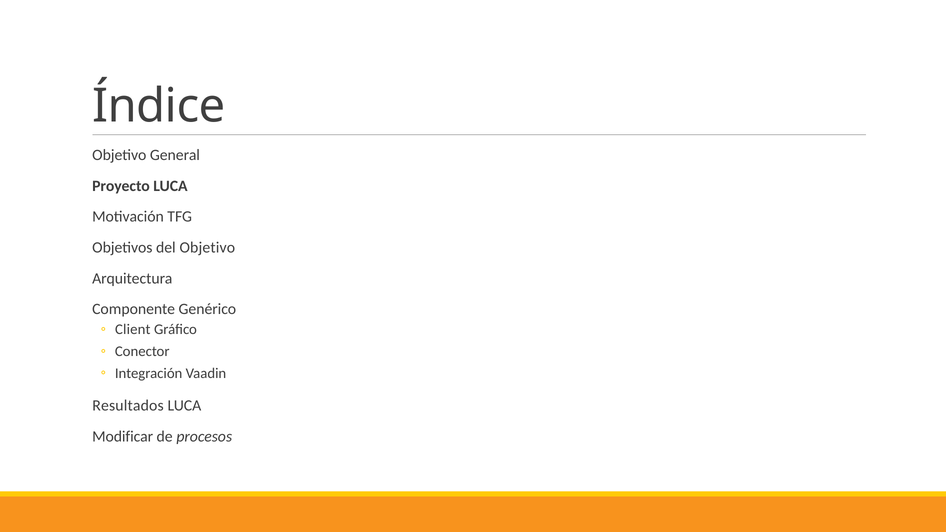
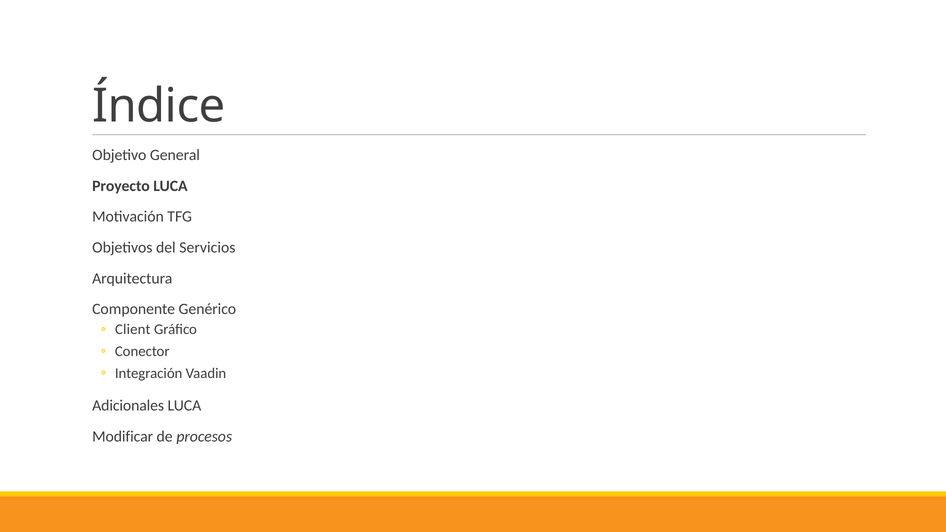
del Objetivo: Objetivo -> Servicios
Resultados: Resultados -> Adicionales
